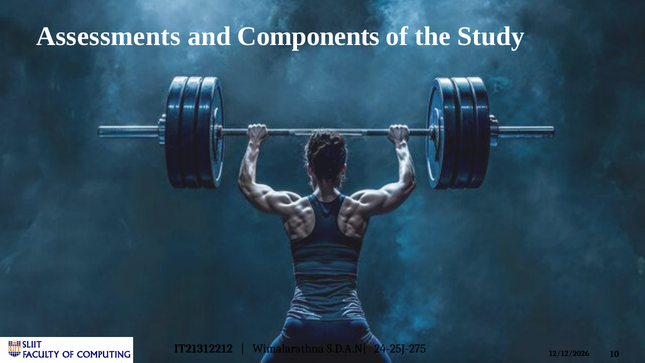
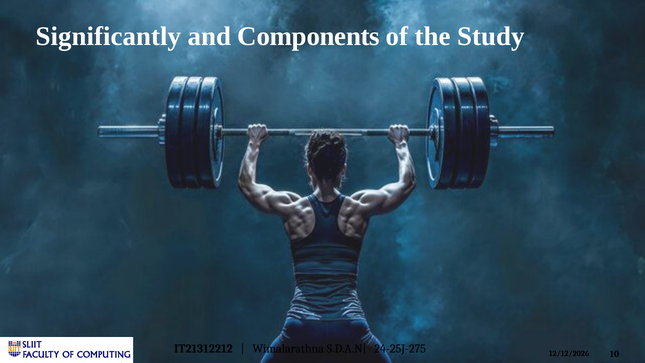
Assessments: Assessments -> Significantly
